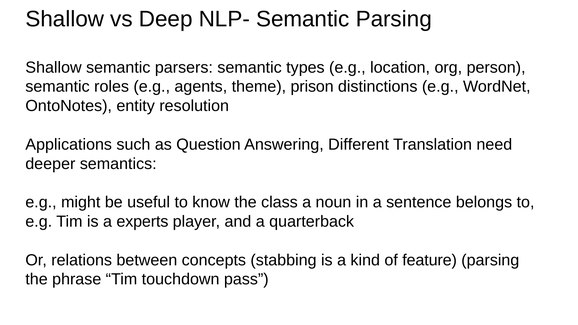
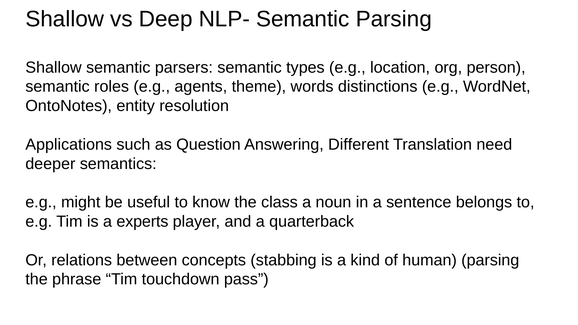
prison: prison -> words
feature: feature -> human
